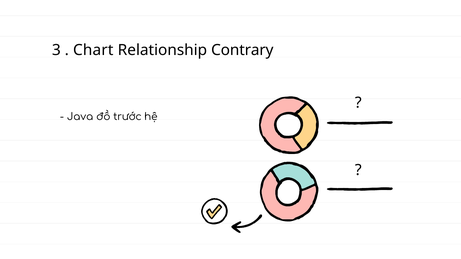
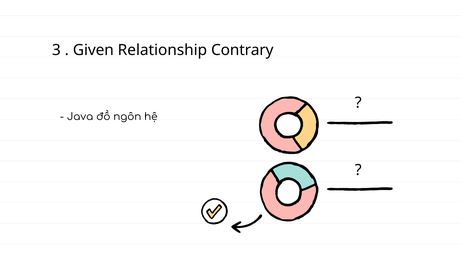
Chart: Chart -> Given
trước: trước -> ngôn
